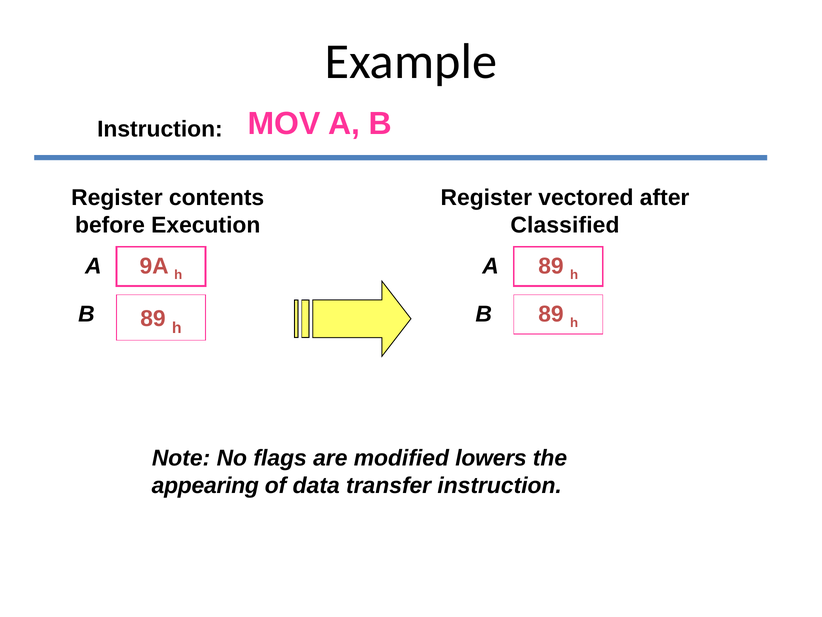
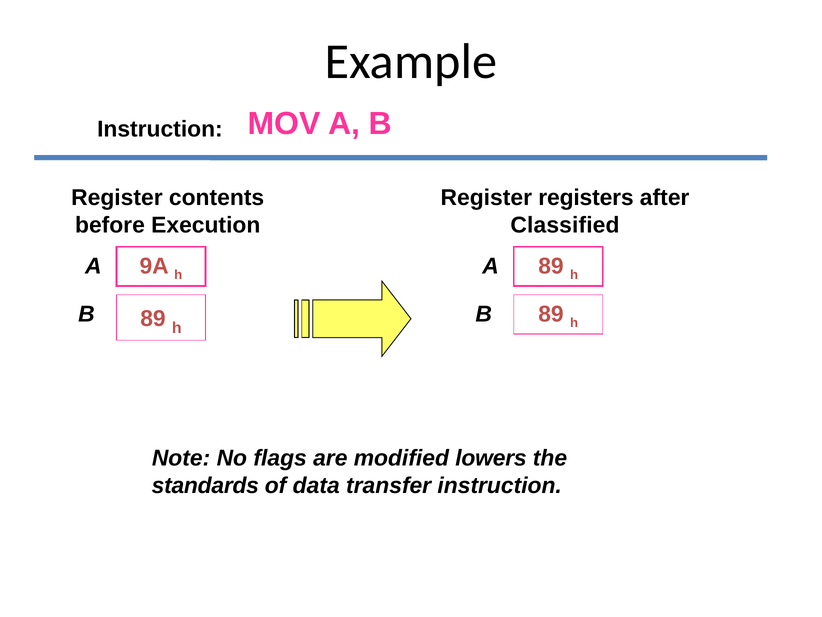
vectored: vectored -> registers
appearing: appearing -> standards
